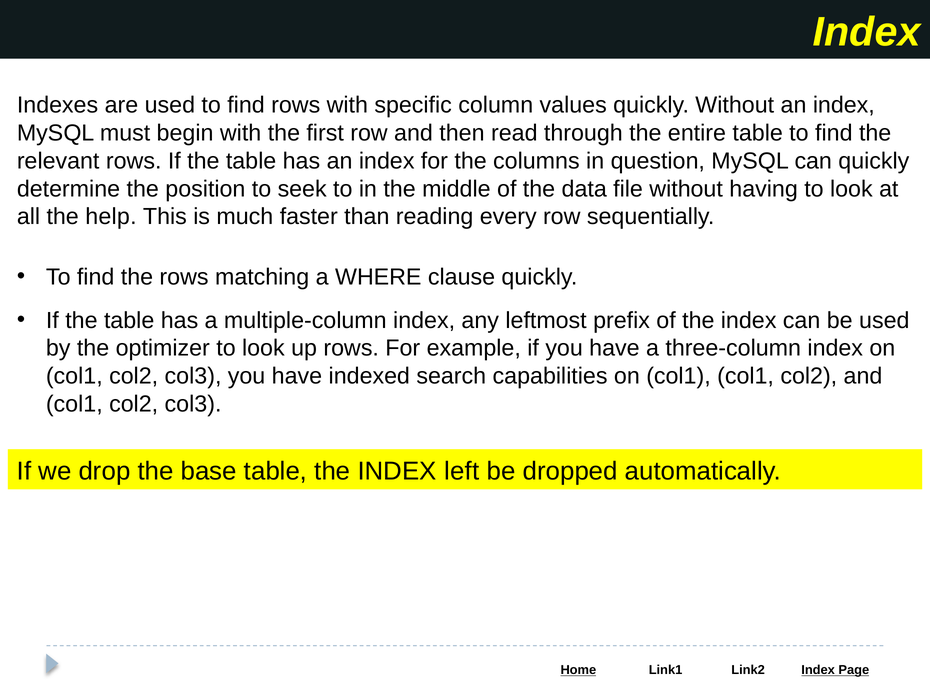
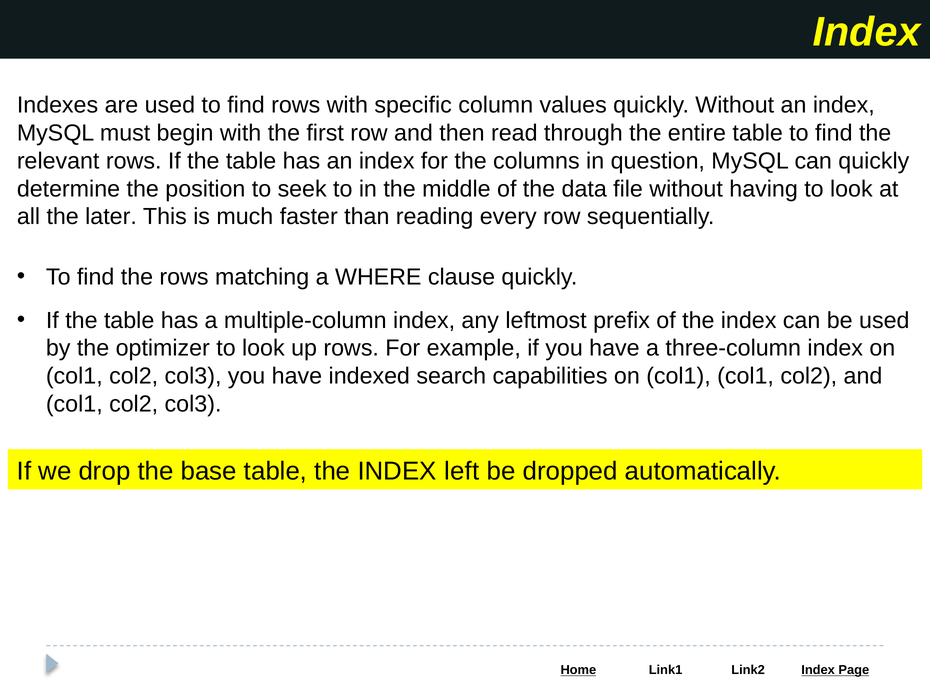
help: help -> later
